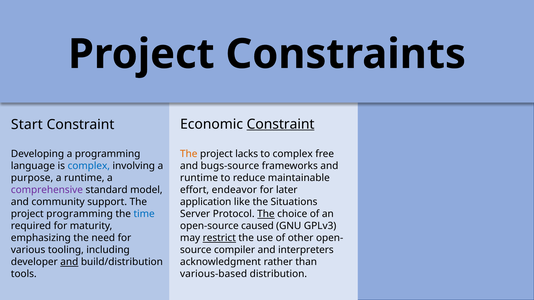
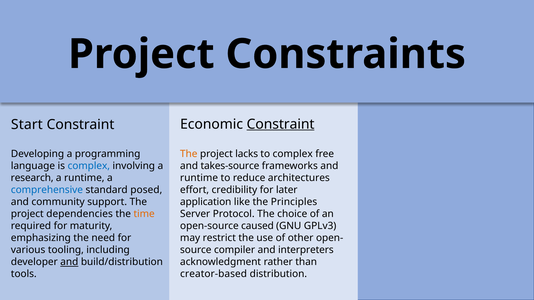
bugs-source: bugs-source -> takes-source
purpose: purpose -> research
maintainable: maintainable -> architectures
comprehensive colour: purple -> blue
model: model -> posed
endeavor: endeavor -> credibility
Situations: Situations -> Principles
project programming: programming -> dependencies
time colour: blue -> orange
The at (266, 214) underline: present -> none
restrict underline: present -> none
various-based: various-based -> creator-based
